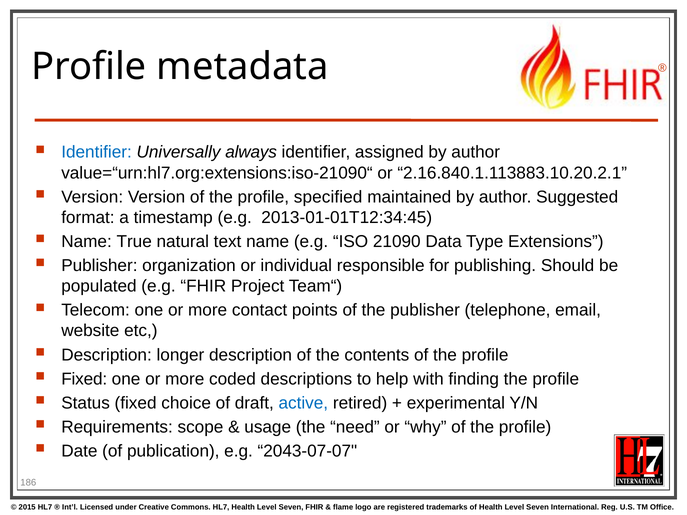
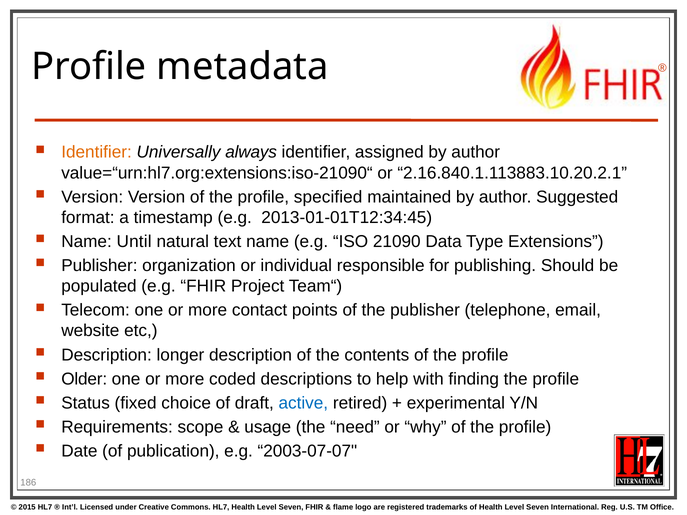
Identifier at (97, 152) colour: blue -> orange
True: True -> Until
Fixed at (84, 379): Fixed -> Older
2043-07-07: 2043-07-07 -> 2003-07-07
